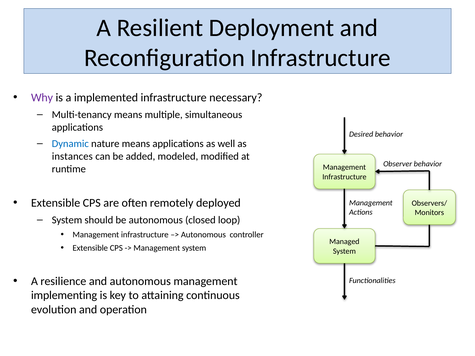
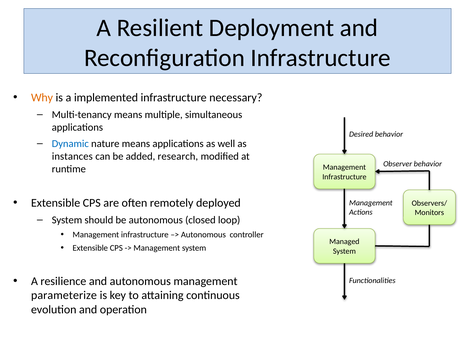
Why colour: purple -> orange
modeled: modeled -> research
implementing: implementing -> parameterize
